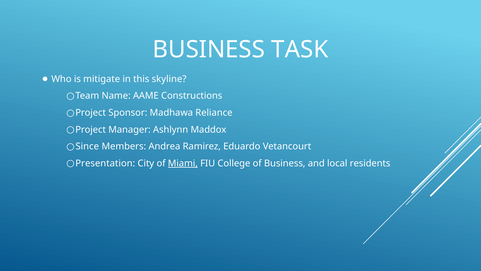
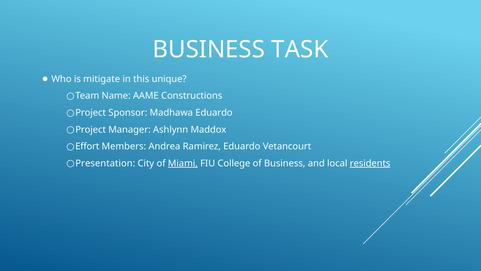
skyline: skyline -> unique
Madhawa Reliance: Reliance -> Eduardo
Since: Since -> Effort
residents underline: none -> present
